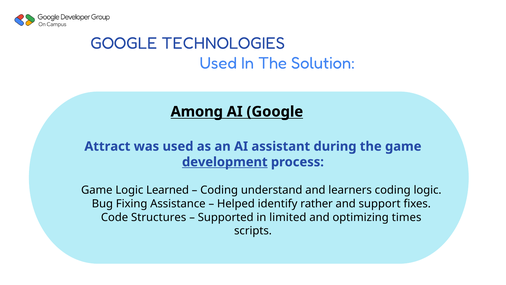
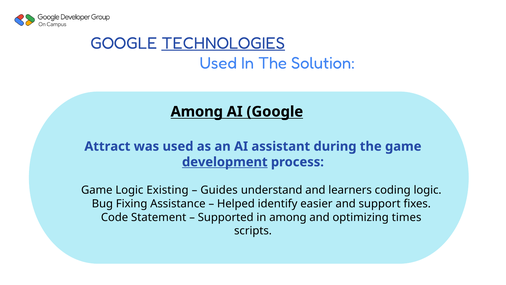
TECHNOLOGIES underline: none -> present
Learned: Learned -> Existing
Coding at (219, 190): Coding -> Guides
rather: rather -> easier
Structures: Structures -> Statement
in limited: limited -> among
